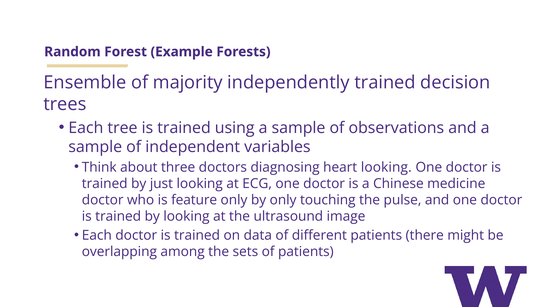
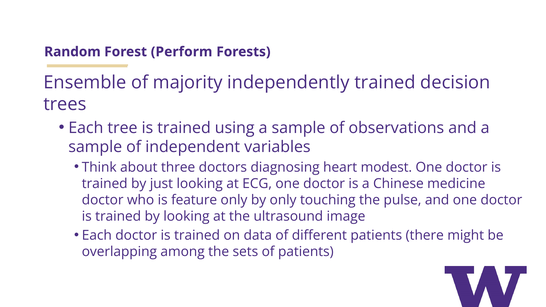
Example: Example -> Perform
heart looking: looking -> modest
